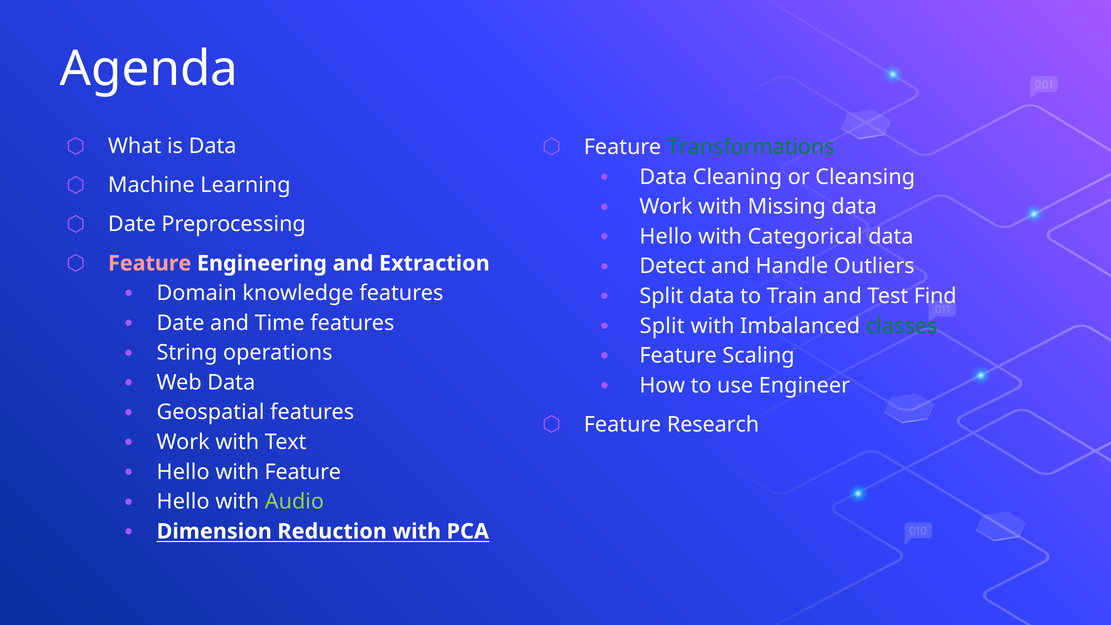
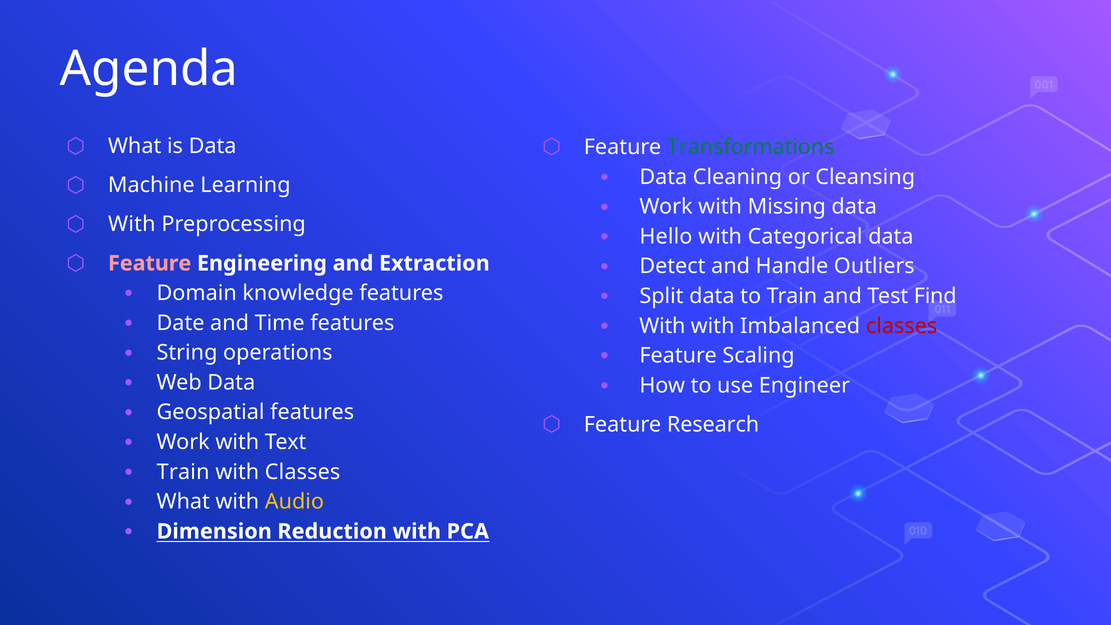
Date at (132, 224): Date -> With
Split at (662, 326): Split -> With
classes at (902, 326) colour: green -> red
Hello at (183, 472): Hello -> Train
with Feature: Feature -> Classes
Hello at (183, 502): Hello -> What
Audio colour: light green -> yellow
